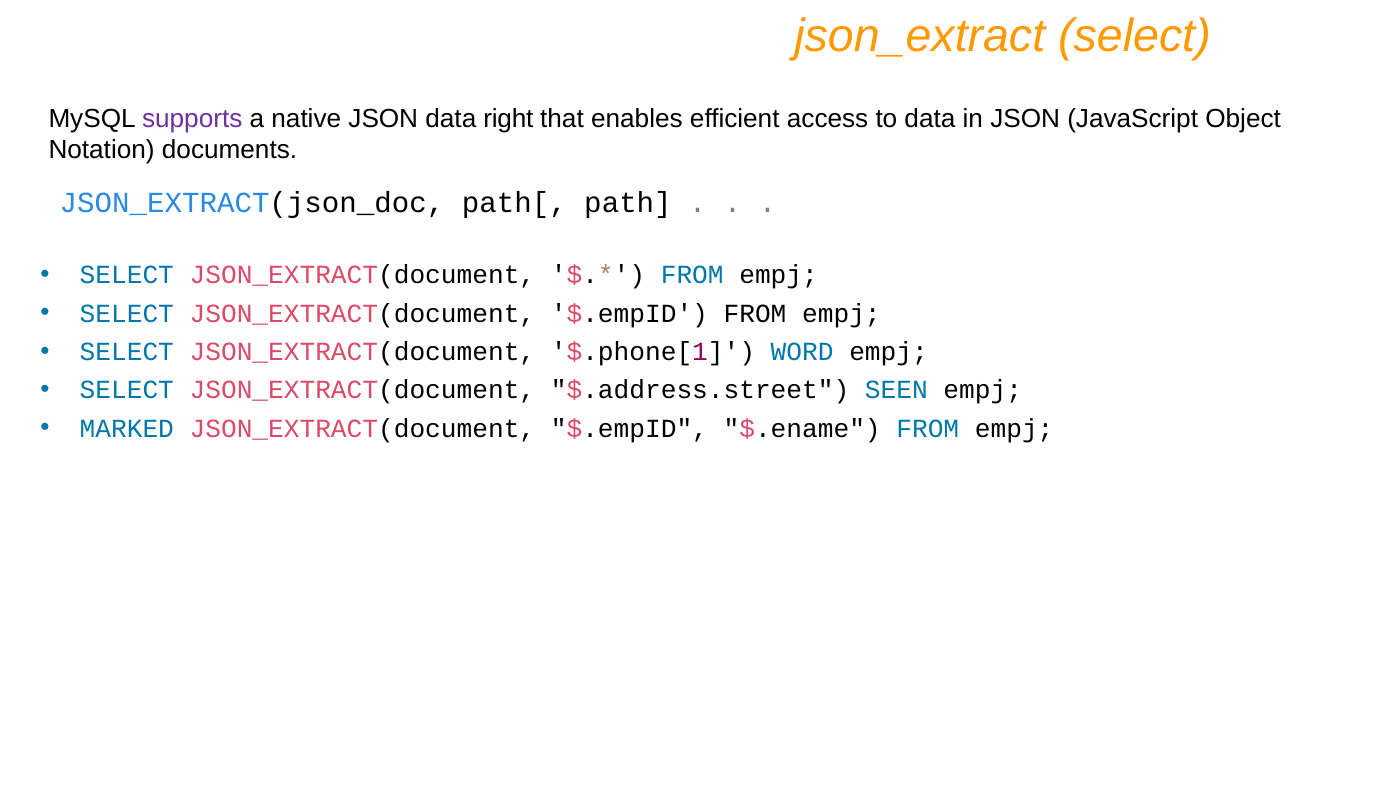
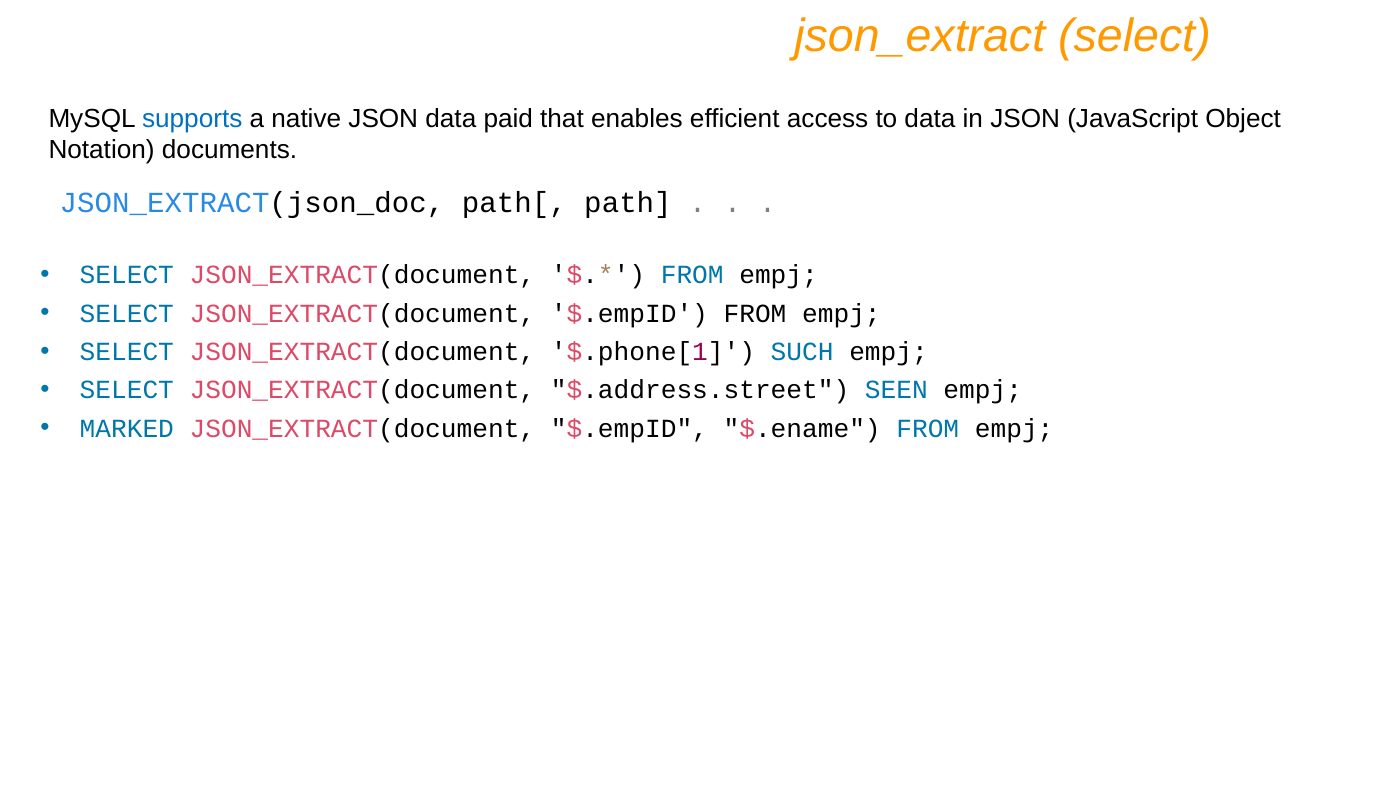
supports colour: purple -> blue
right: right -> paid
WORD: WORD -> SUCH
